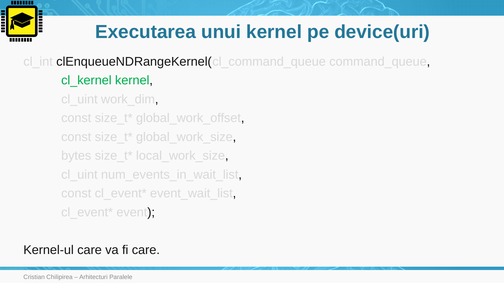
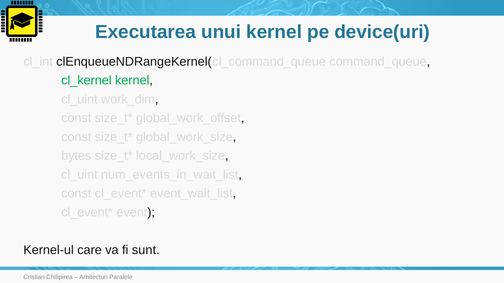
fi care: care -> sunt
